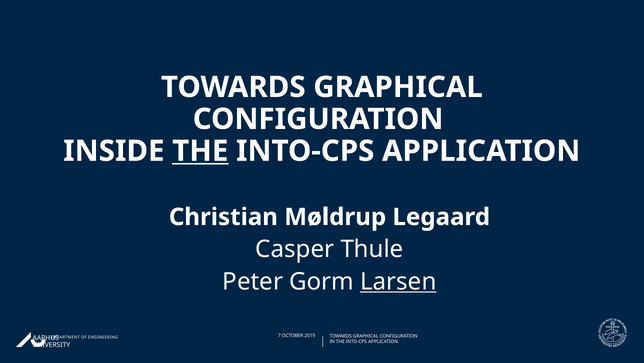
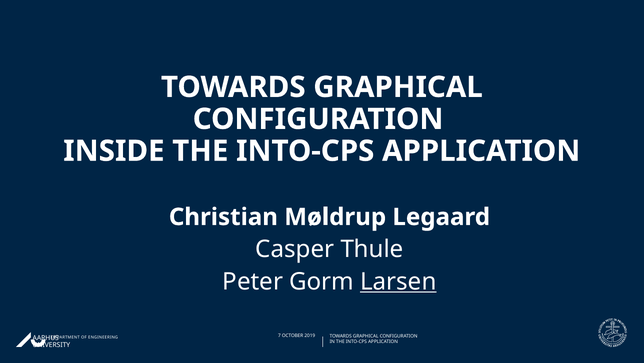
THE at (200, 151) underline: present -> none
